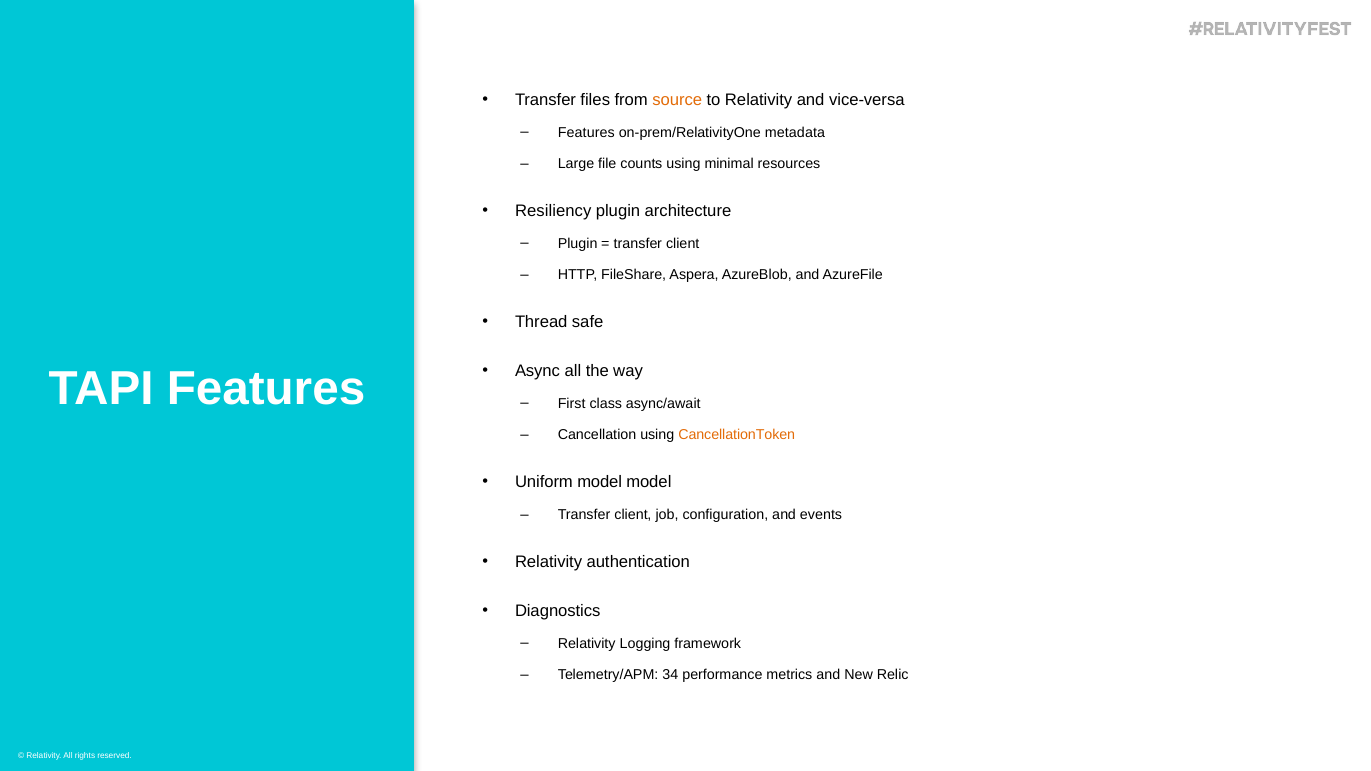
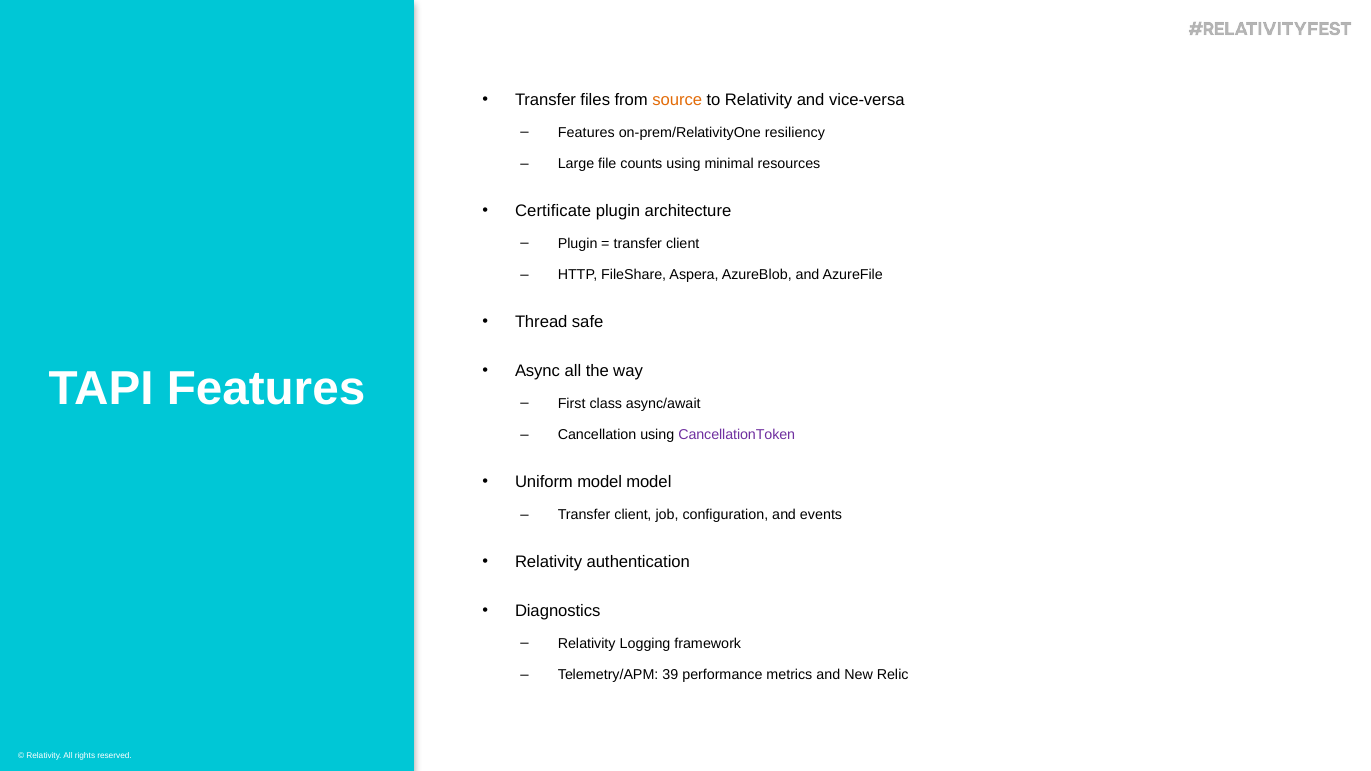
metadata: metadata -> resiliency
Resiliency: Resiliency -> Certificate
CancellationToken colour: orange -> purple
34: 34 -> 39
